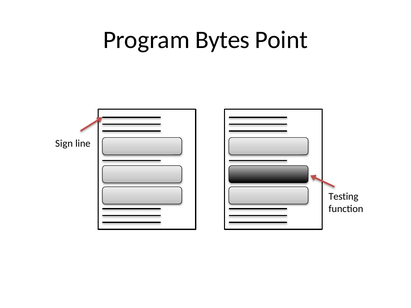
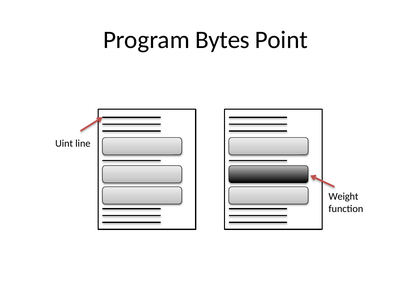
Sign: Sign -> Uint
Testing: Testing -> Weight
